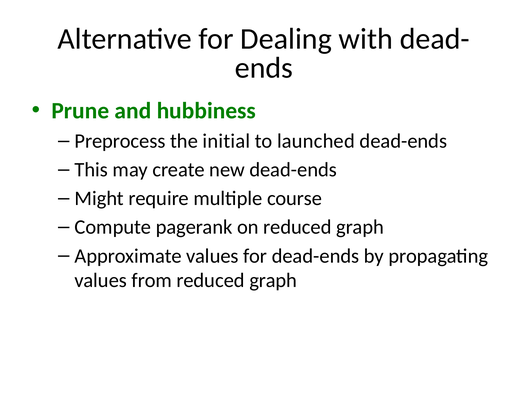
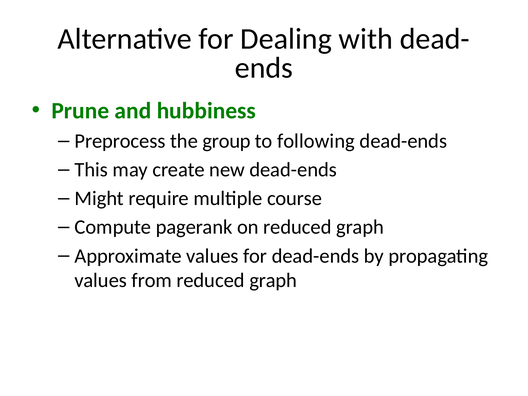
initial: initial -> group
launched: launched -> following
